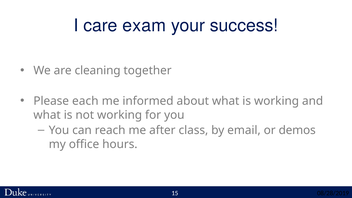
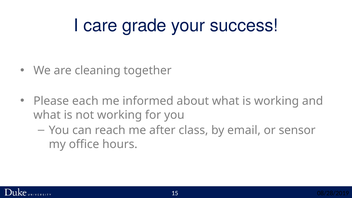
exam: exam -> grade
demos: demos -> sensor
